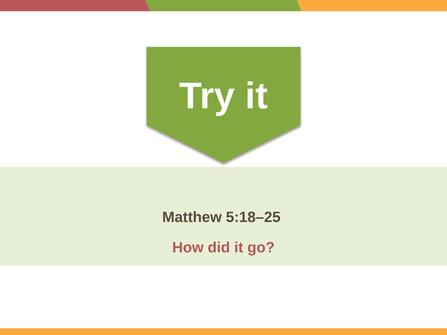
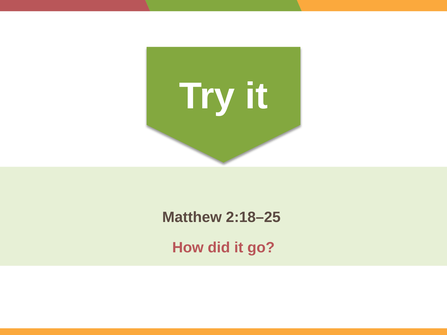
5:18–25: 5:18–25 -> 2:18–25
